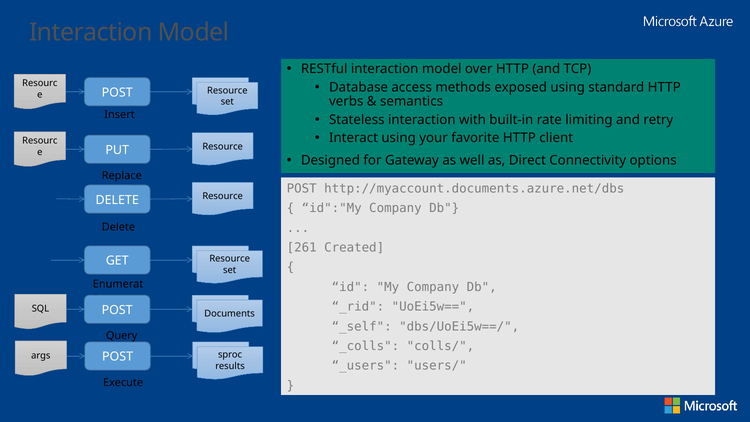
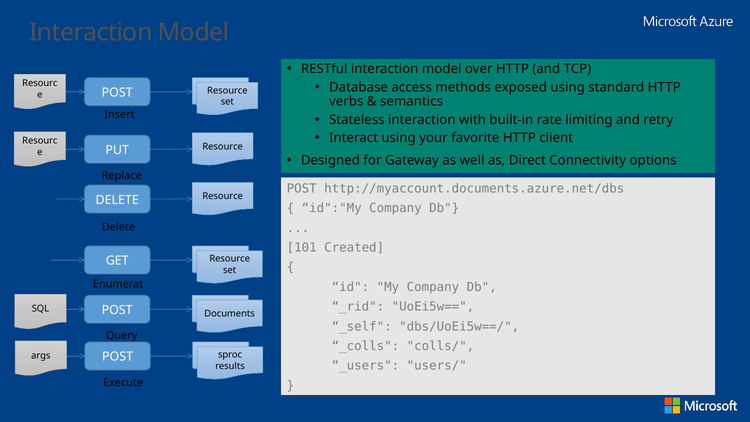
261: 261 -> 101
